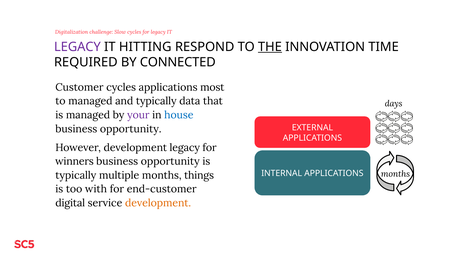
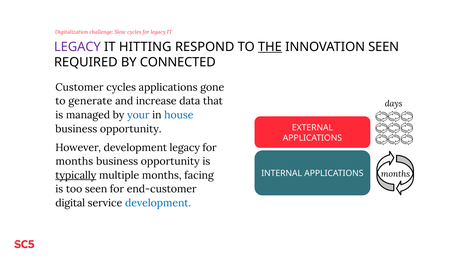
INNOVATION TIME: TIME -> SEEN
most: most -> gone
to managed: managed -> generate
and typically: typically -> increase
your colour: purple -> blue
winners at (74, 161): winners -> months
typically at (76, 175) underline: none -> present
things: things -> facing
too with: with -> seen
development at (158, 203) colour: orange -> blue
